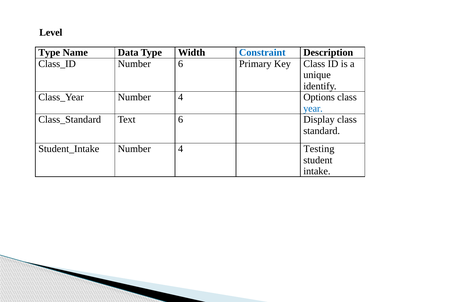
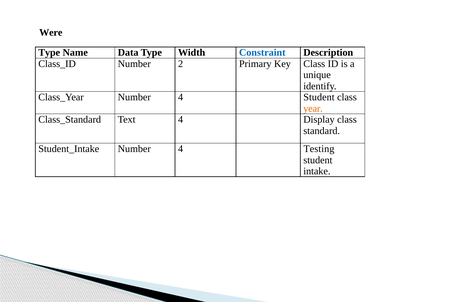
Level: Level -> Were
Number 6: 6 -> 2
4 Options: Options -> Student
year colour: blue -> orange
Text 6: 6 -> 4
